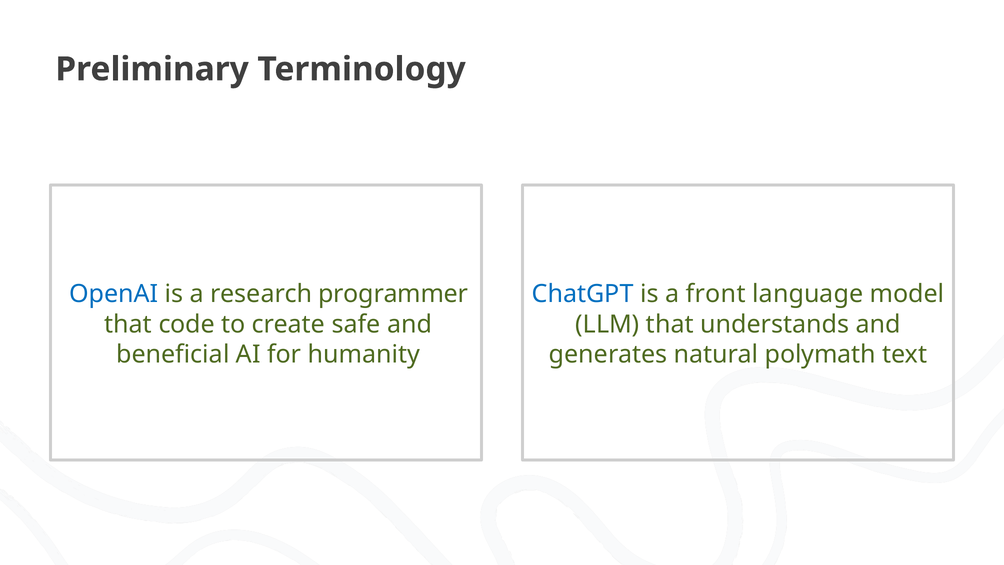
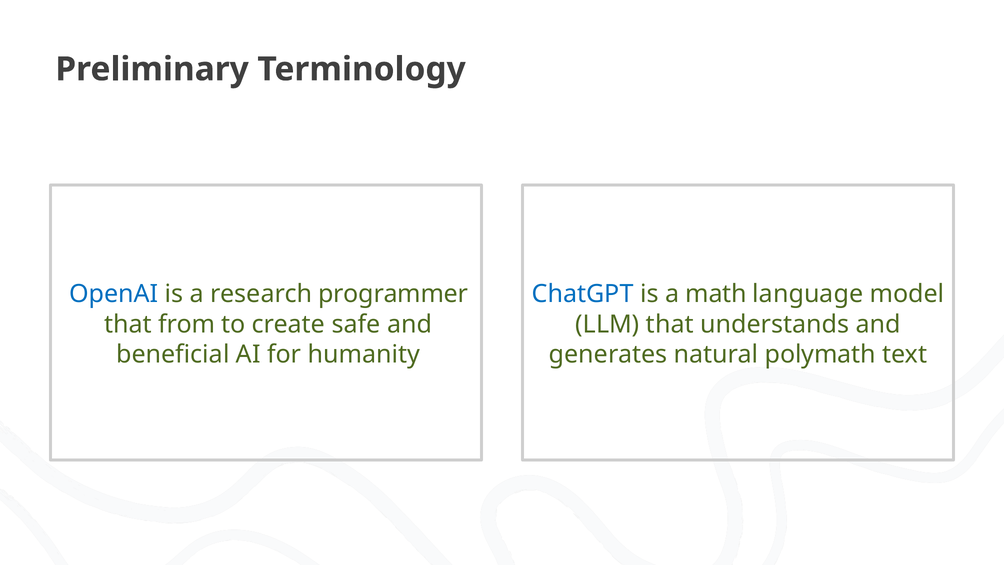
front: front -> math
code: code -> from
